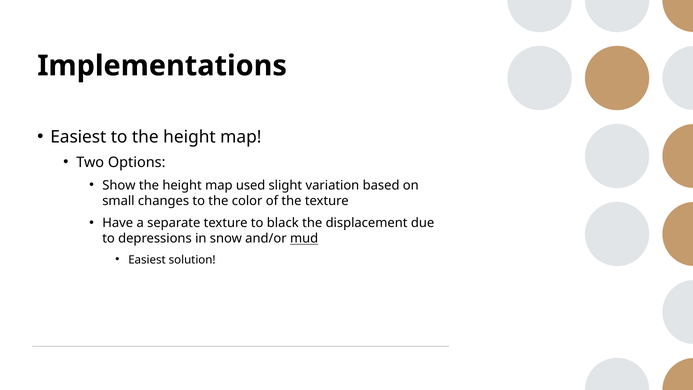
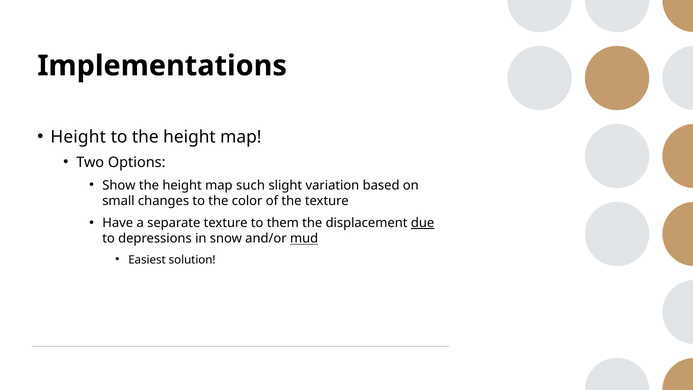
Easiest at (78, 137): Easiest -> Height
used: used -> such
black: black -> them
due underline: none -> present
